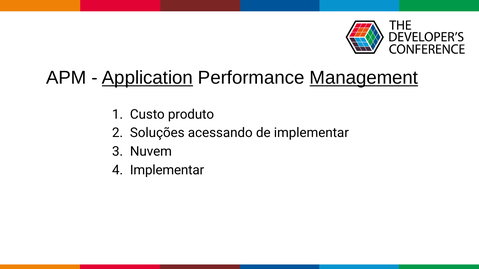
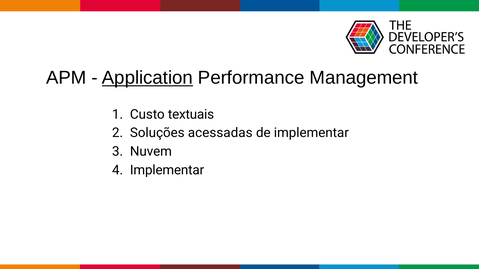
Management underline: present -> none
produto: produto -> textuais
acessando: acessando -> acessadas
